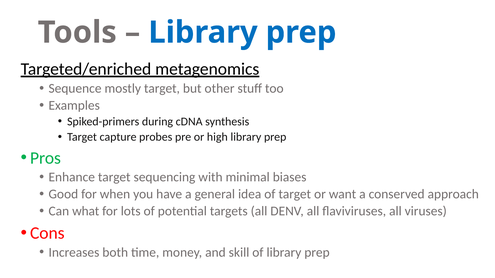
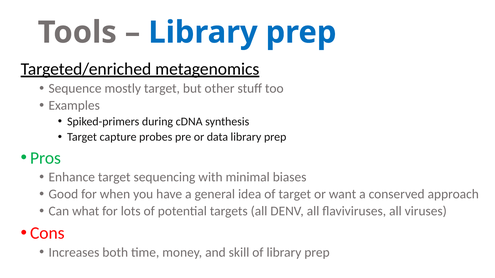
high: high -> data
